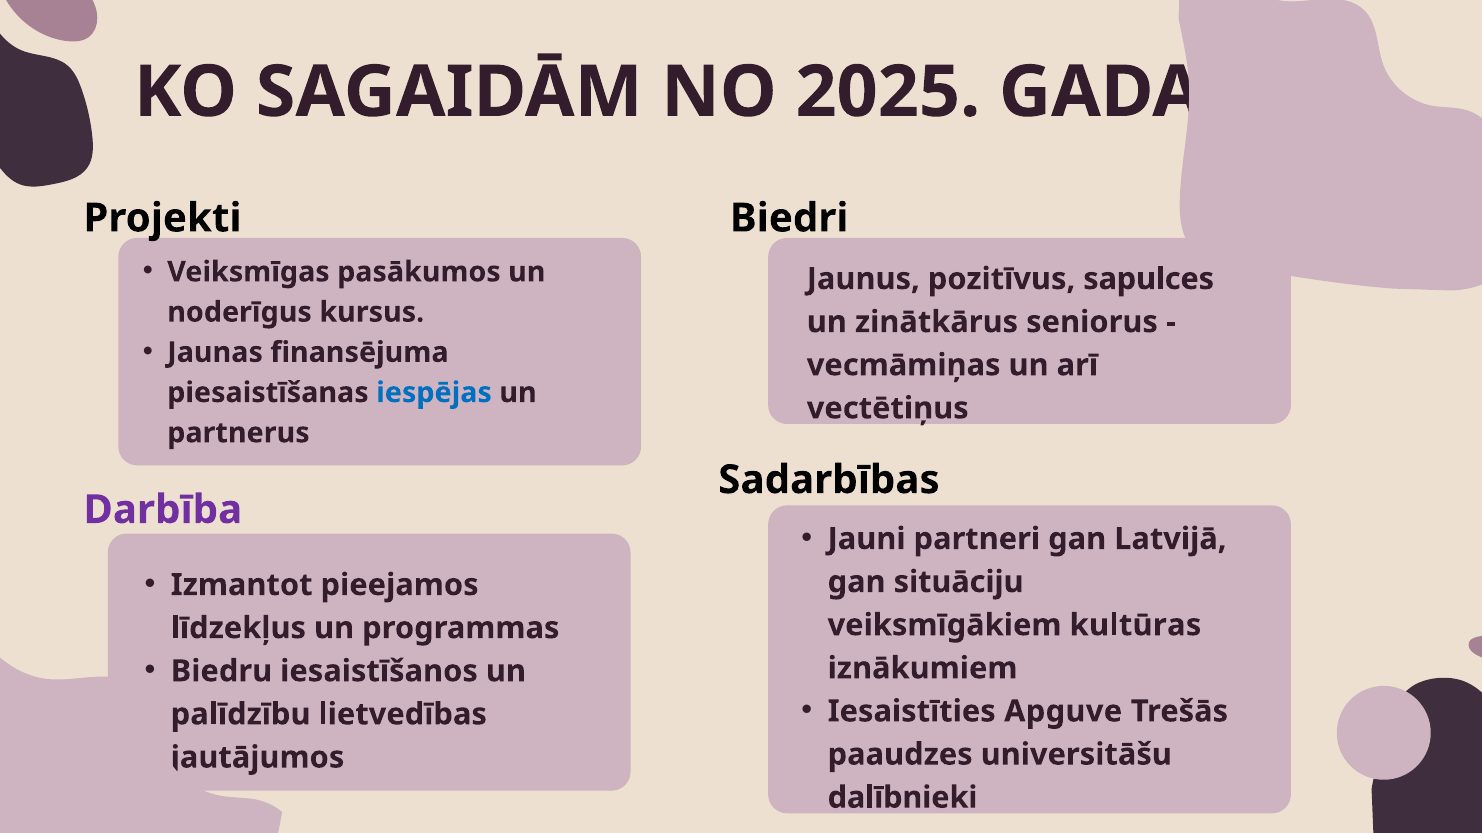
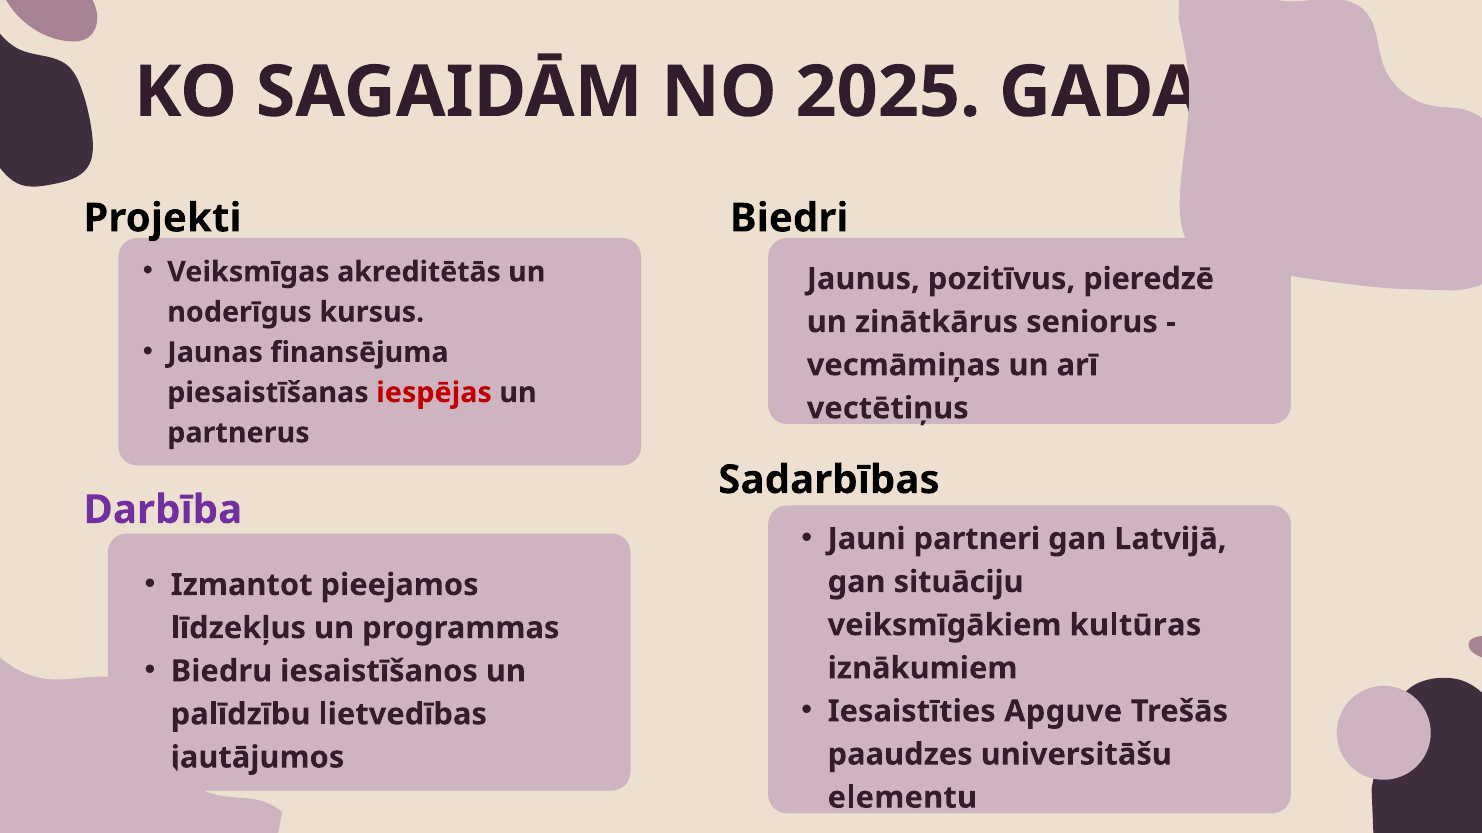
pasākumos: pasākumos -> akreditētās
sapulces: sapulces -> pieredzē
iespējas colour: blue -> red
dalībnieki: dalībnieki -> elementu
